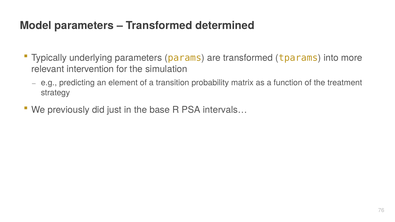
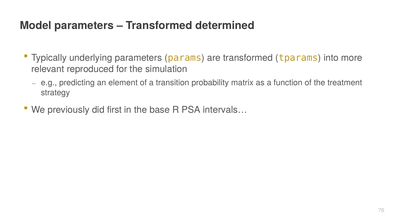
intervention: intervention -> reproduced
just: just -> first
